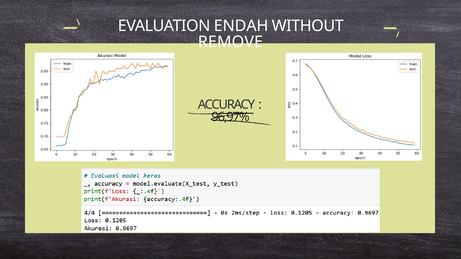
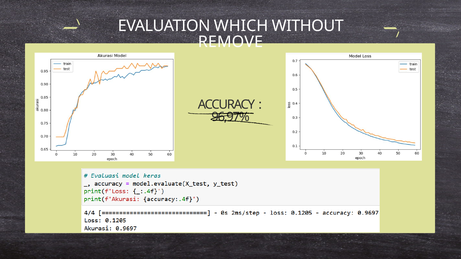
ENDAH: ENDAH -> WHICH
